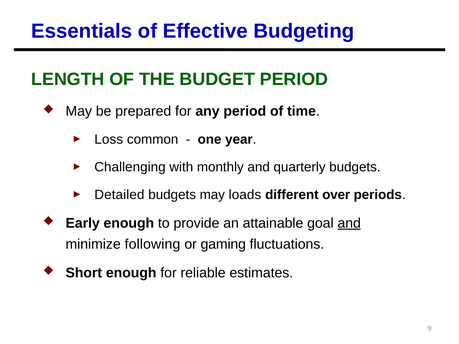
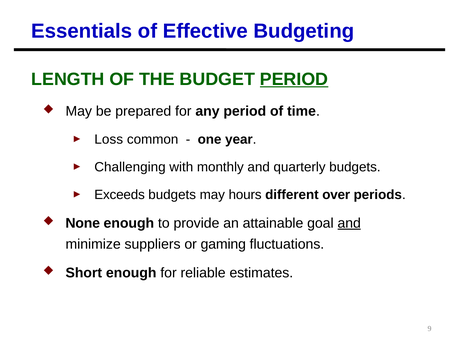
PERIOD at (294, 79) underline: none -> present
Detailed: Detailed -> Exceeds
loads: loads -> hours
Early: Early -> None
following: following -> suppliers
